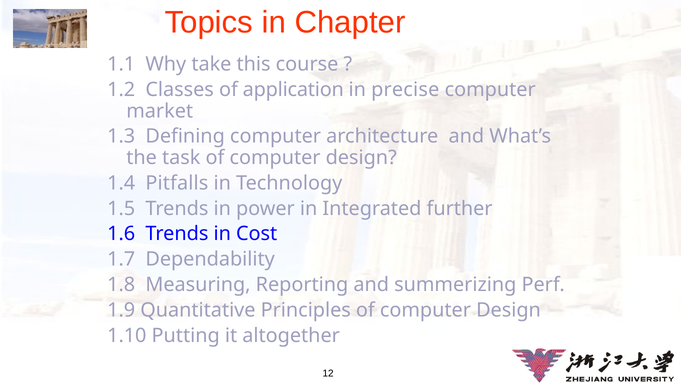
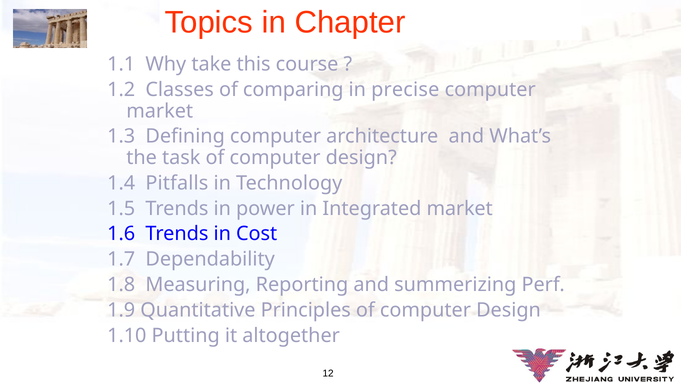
application: application -> comparing
Integrated further: further -> market
